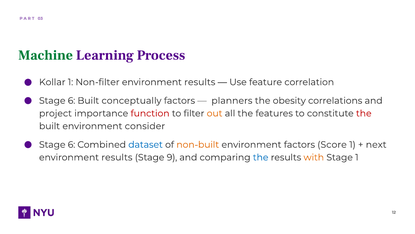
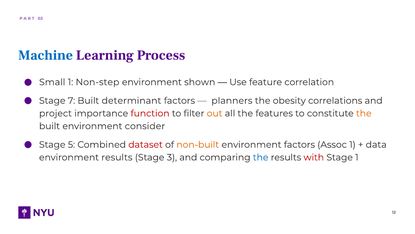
Machine colour: green -> blue
Kollar: Kollar -> Small
Non-filter: Non-filter -> Non-step
results at (200, 82): results -> shown
6 at (72, 100): 6 -> 7
conceptually: conceptually -> determinant
the at (364, 113) colour: red -> orange
6 at (71, 144): 6 -> 5
dataset colour: blue -> red
Score: Score -> Assoc
next: next -> data
9: 9 -> 3
with colour: orange -> red
